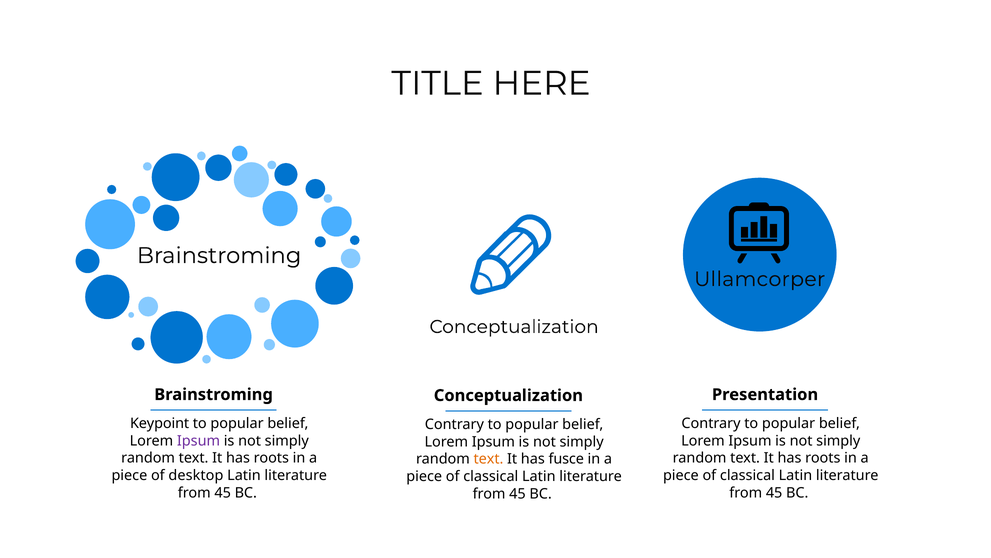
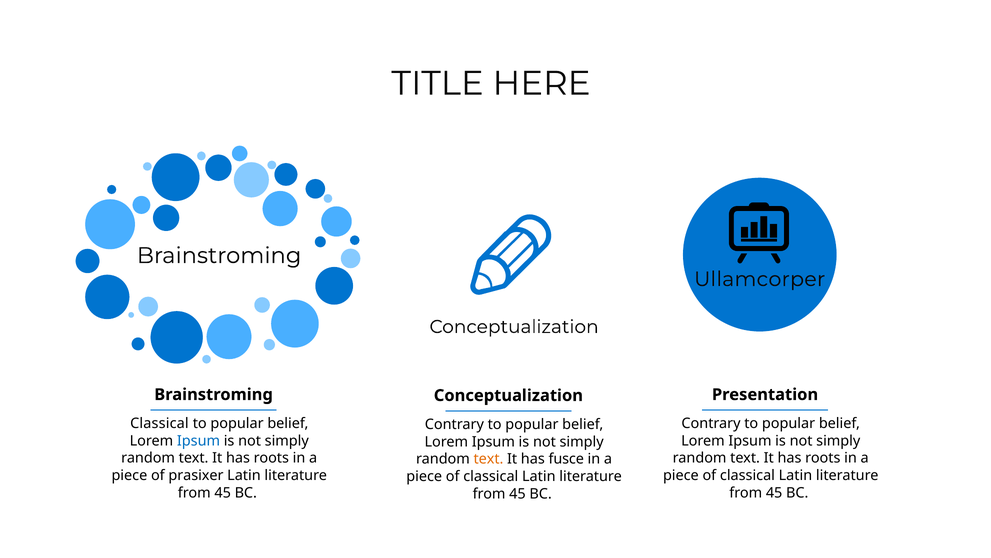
Keypoint at (160, 423): Keypoint -> Classical
Ipsum at (199, 440) colour: purple -> blue
desktop: desktop -> prasixer
